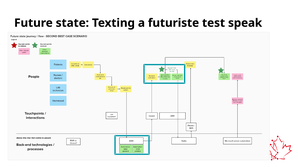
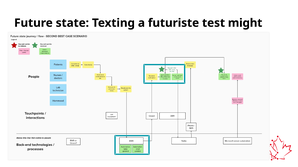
speak: speak -> might
